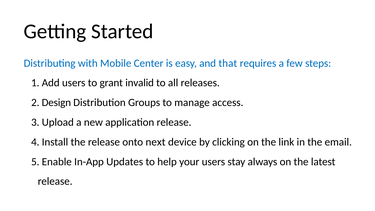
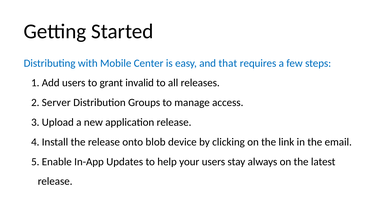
Design: Design -> Server
next: next -> blob
